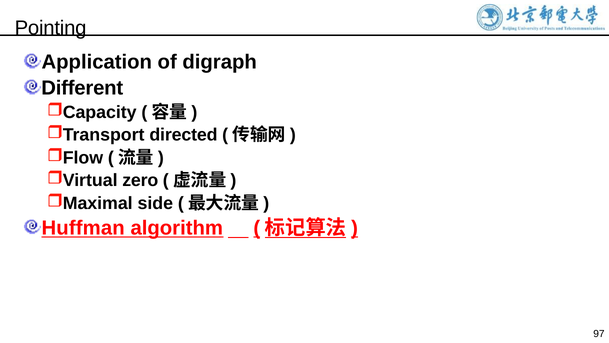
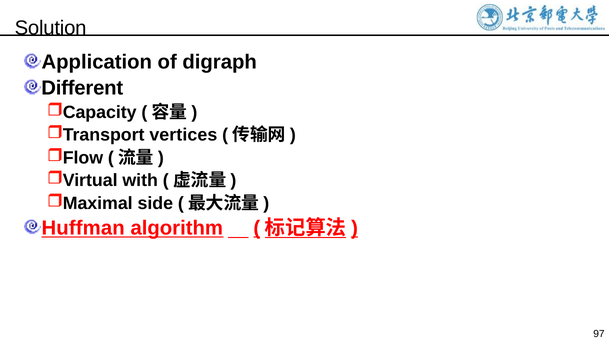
Pointing: Pointing -> Solution
directed: directed -> vertices
zero: zero -> with
